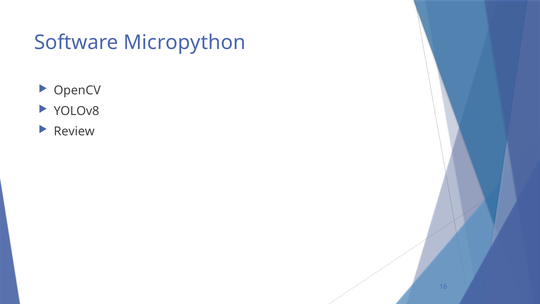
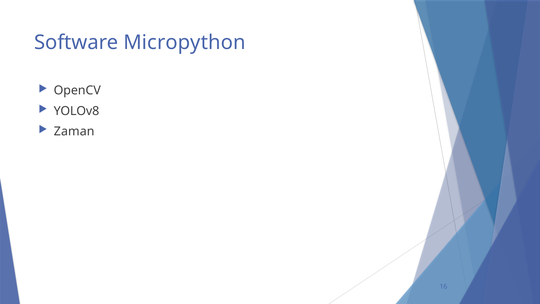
Review: Review -> Zaman
